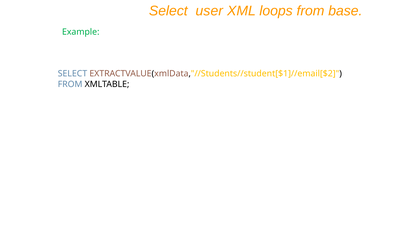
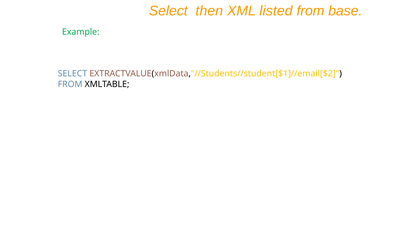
user: user -> then
loops: loops -> listed
